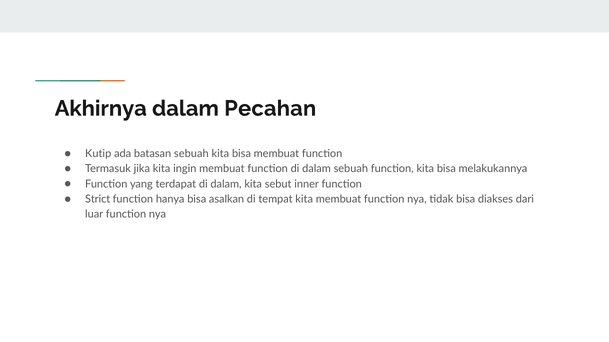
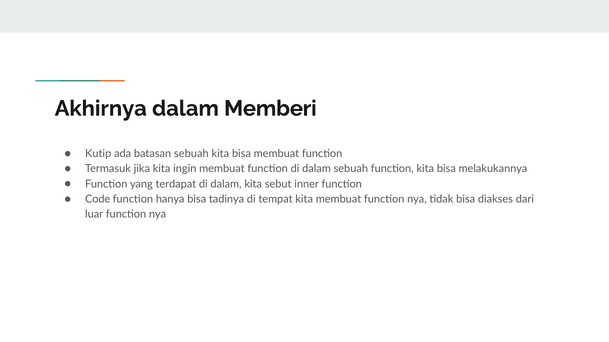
Pecahan: Pecahan -> Memberi
Strict: Strict -> Code
asalkan: asalkan -> tadinya
